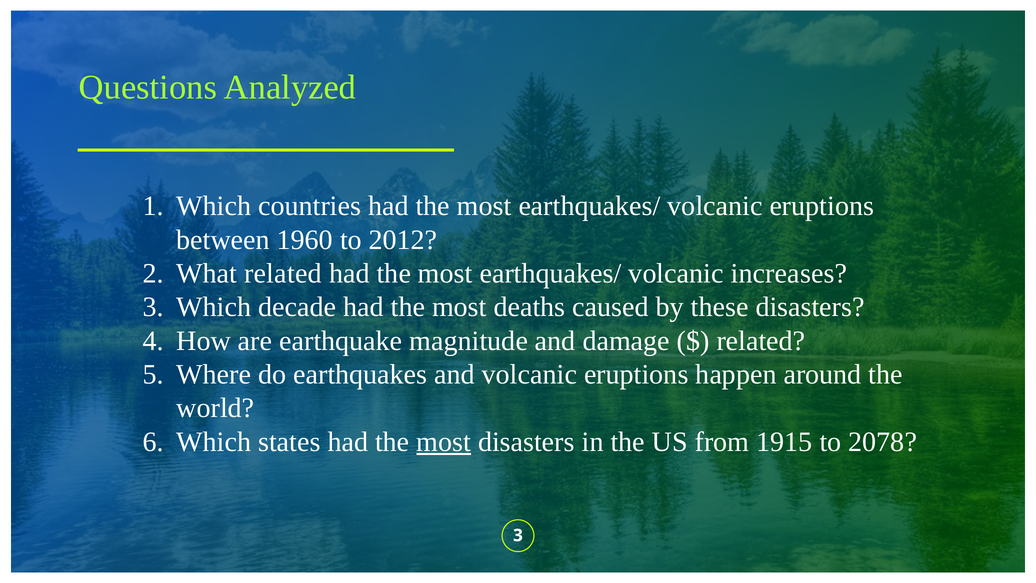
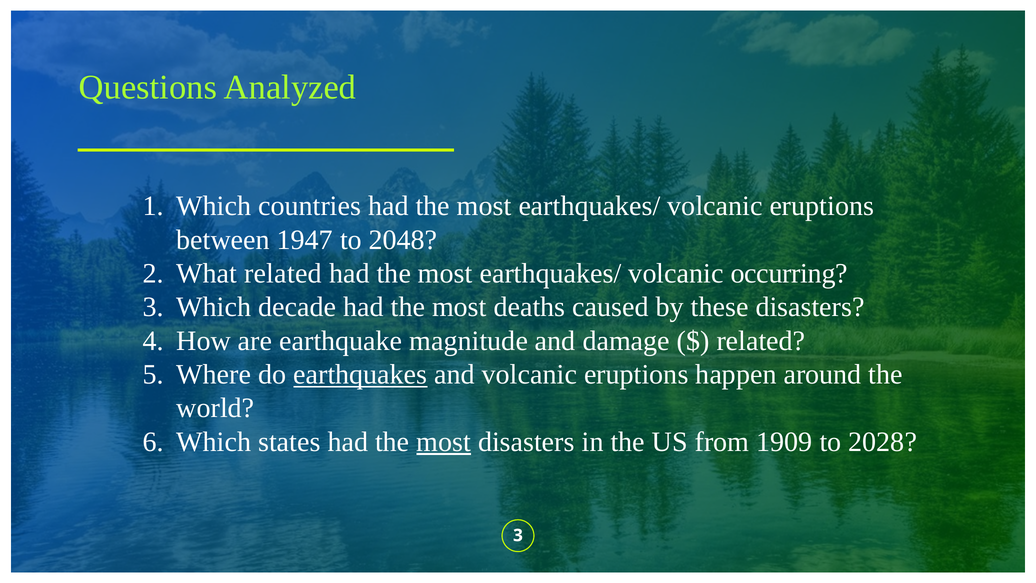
1960: 1960 -> 1947
2012: 2012 -> 2048
increases: increases -> occurring
earthquakes underline: none -> present
1915: 1915 -> 1909
2078: 2078 -> 2028
